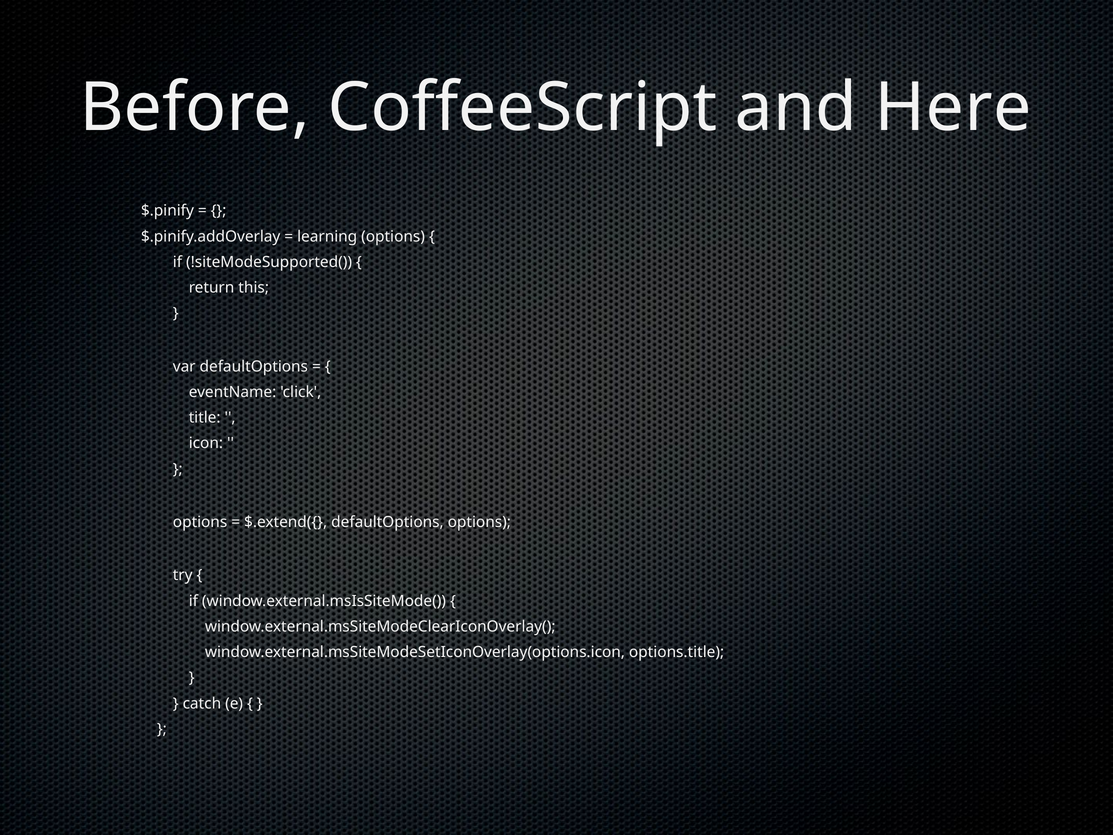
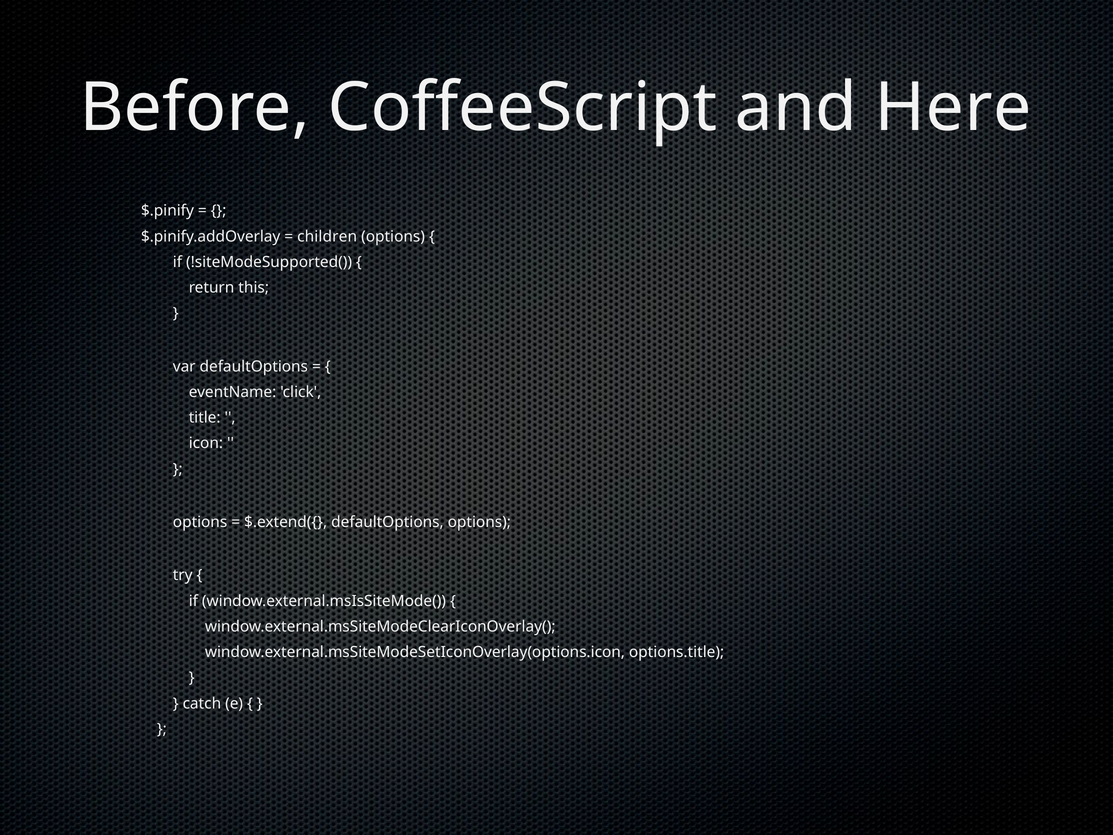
learning: learning -> children
